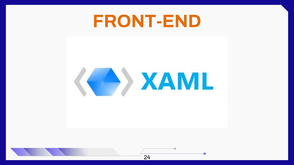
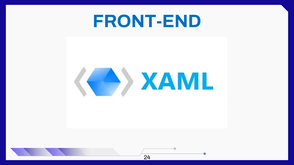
FRONT-END colour: orange -> blue
